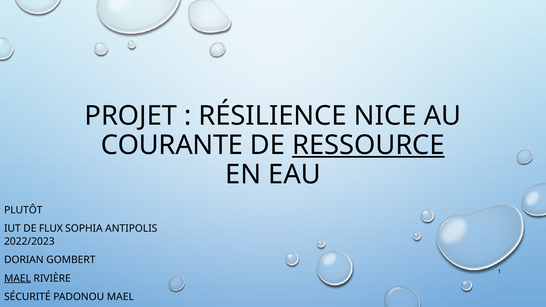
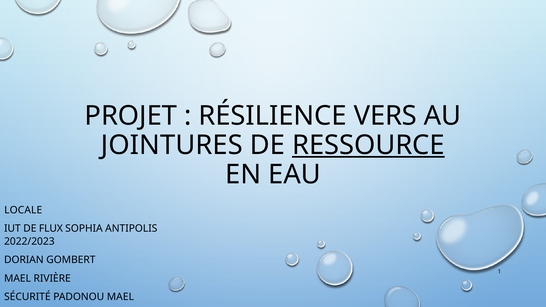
NICE: NICE -> VERS
COURANTE: COURANTE -> JOINTURES
PLUTÔT: PLUTÔT -> LOCALE
MAEL at (18, 278) underline: present -> none
